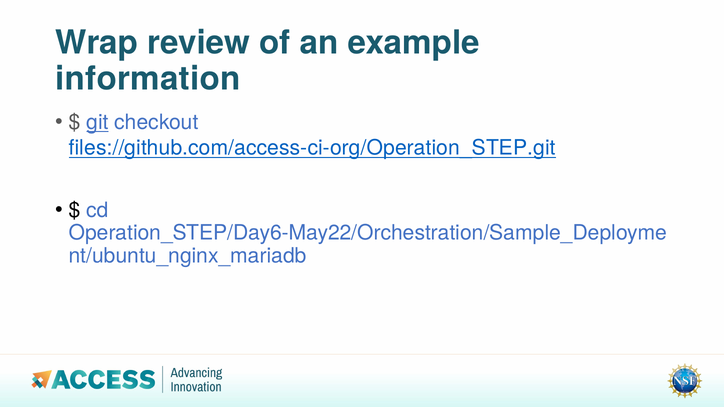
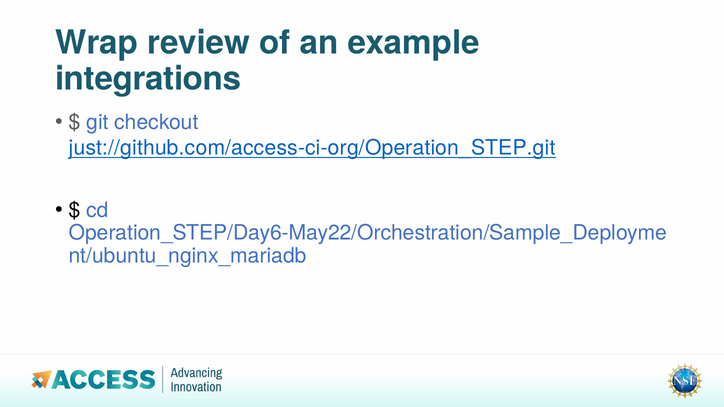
information: information -> integrations
git underline: present -> none
files://github.com/access-ci-org/Operation_STEP.git: files://github.com/access-ci-org/Operation_STEP.git -> just://github.com/access-ci-org/Operation_STEP.git
